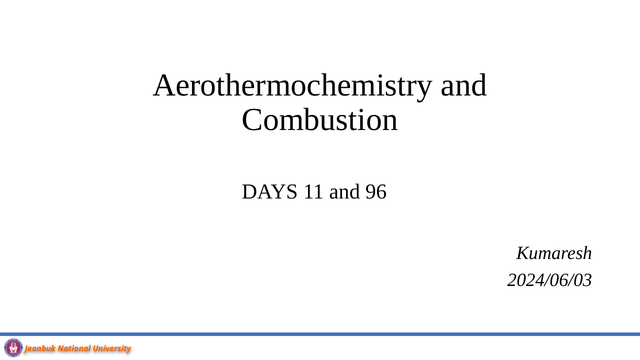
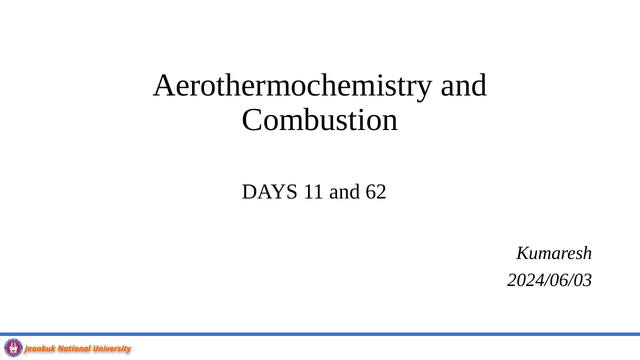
96: 96 -> 62
